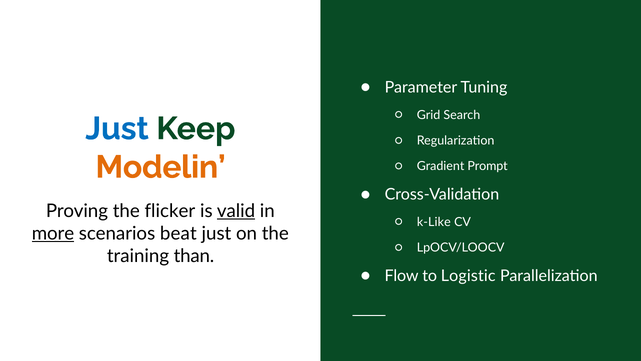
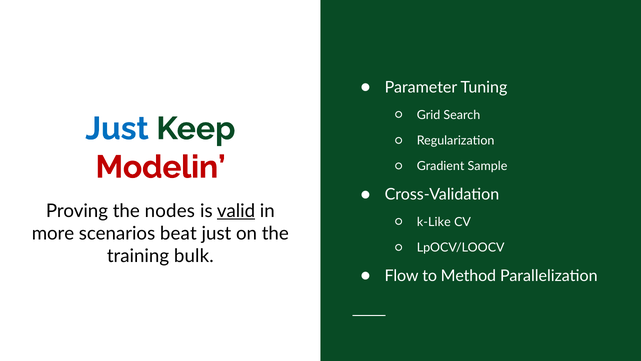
Modelin colour: orange -> red
Prompt: Prompt -> Sample
flicker: flicker -> nodes
more underline: present -> none
than: than -> bulk
Logistic: Logistic -> Method
